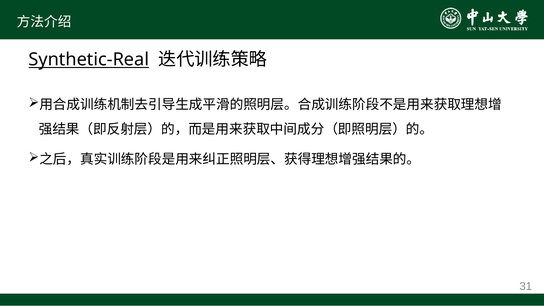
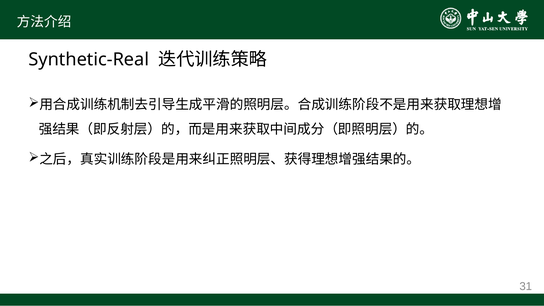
Synthetic-Real underline: present -> none
